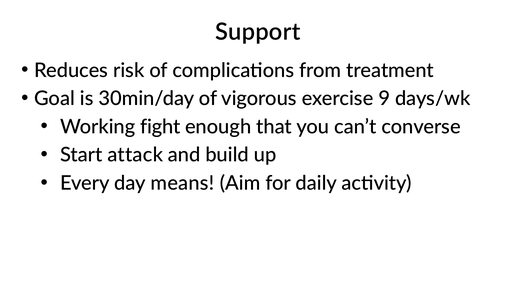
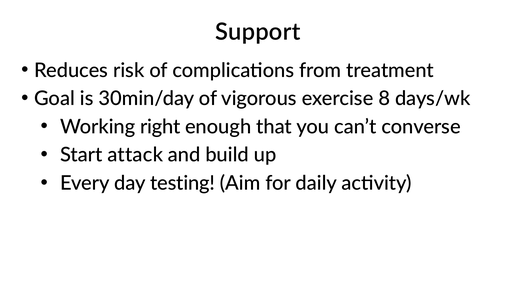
9: 9 -> 8
fight: fight -> right
means: means -> testing
